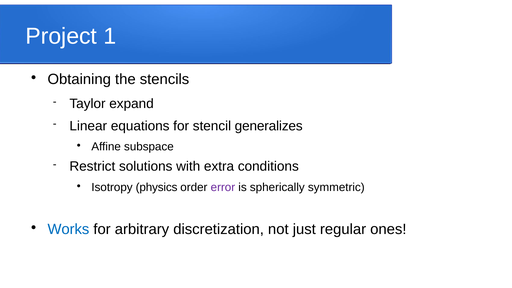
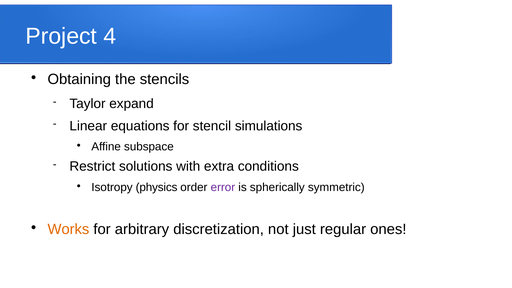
1: 1 -> 4
generalizes: generalizes -> simulations
Works colour: blue -> orange
